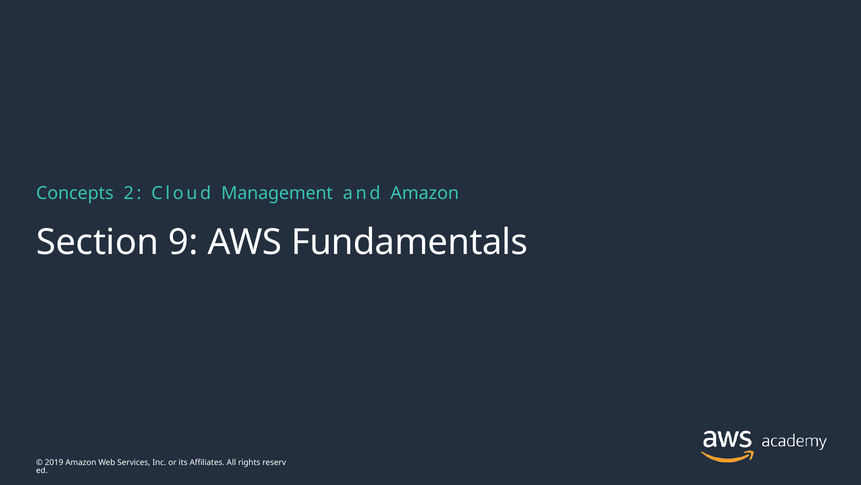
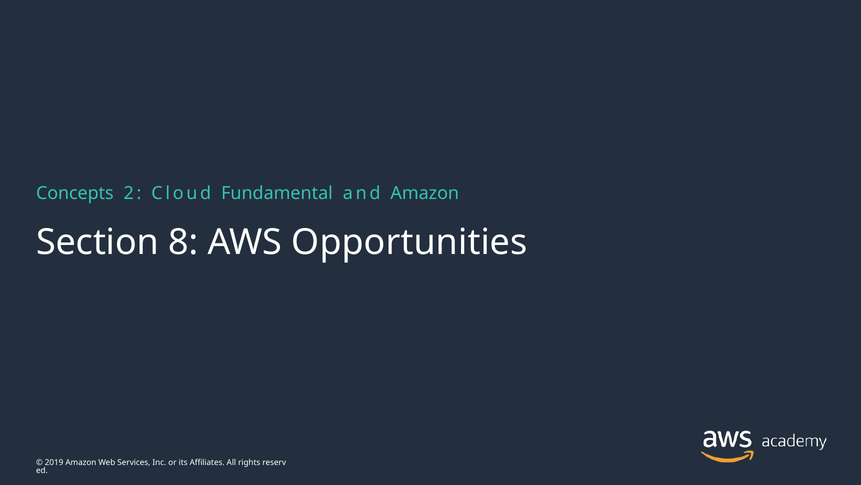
Management: Management -> Fundamental
9: 9 -> 8
Fundamentals: Fundamentals -> Opportunities
